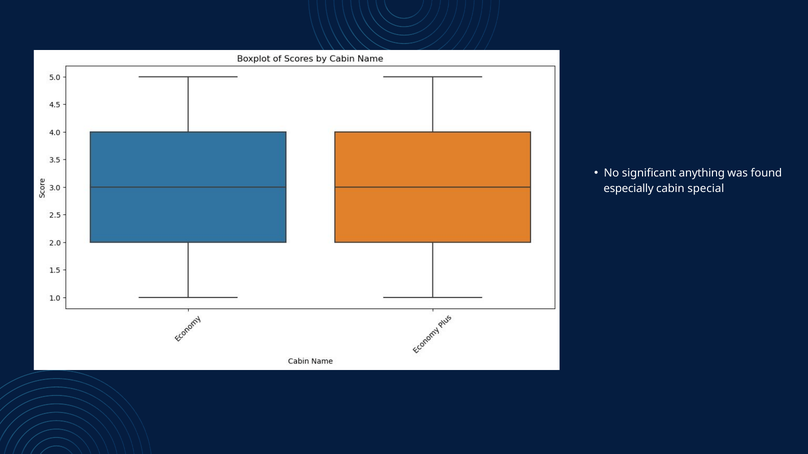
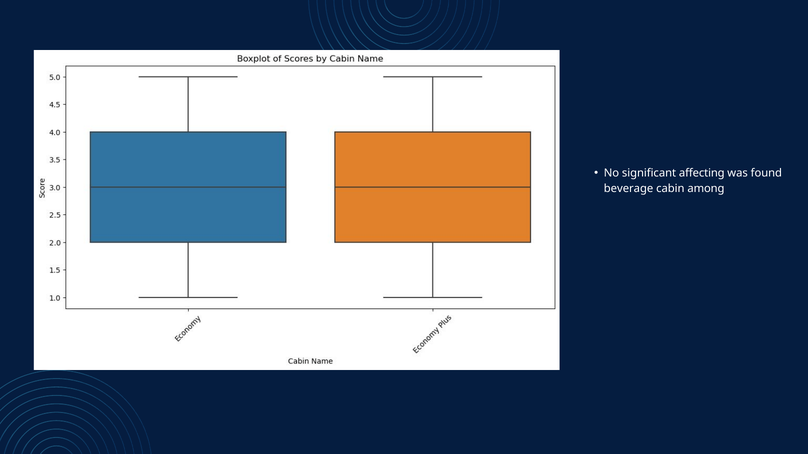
anything: anything -> affecting
especially: especially -> beverage
special: special -> among
